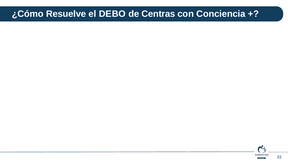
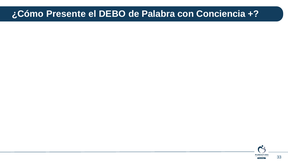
Resuelve: Resuelve -> Presente
Centras: Centras -> Palabra
